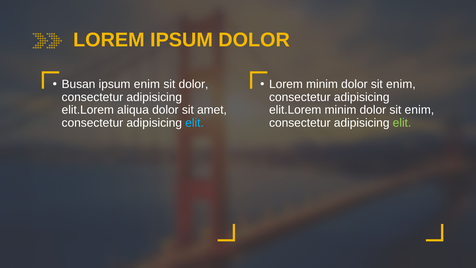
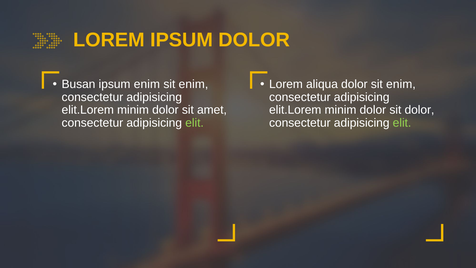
dolor at (193, 84): dolor -> enim
Lorem minim: minim -> aliqua
aliqua at (133, 110): aliqua -> minim
enim at (419, 110): enim -> dolor
elit at (195, 123) colour: light blue -> light green
